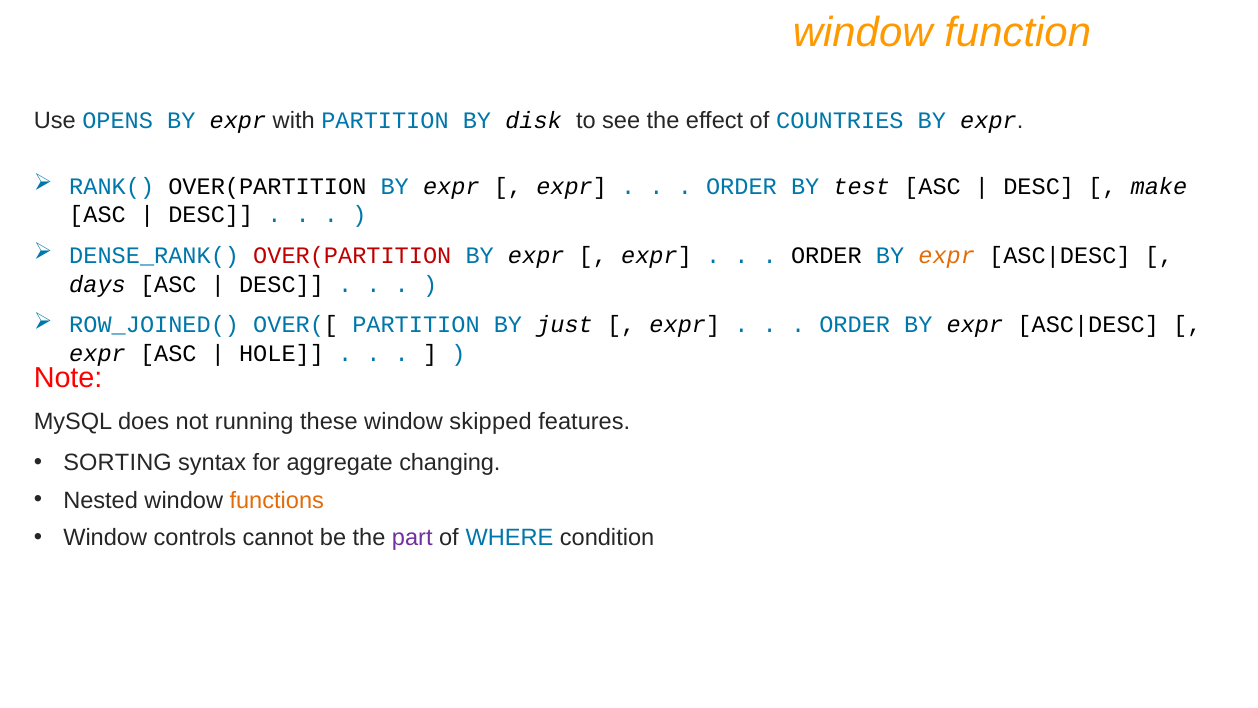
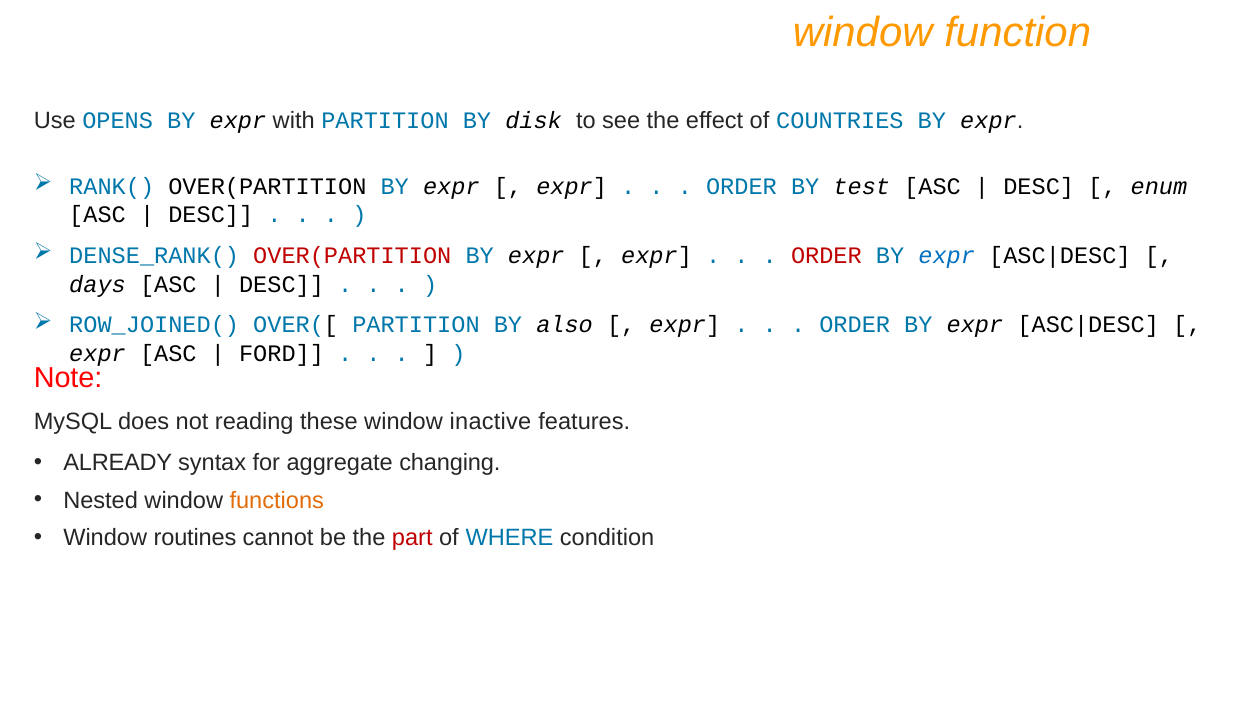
make: make -> enum
ORDER at (826, 256) colour: black -> red
expr at (947, 256) colour: orange -> blue
just: just -> also
HOLE: HOLE -> FORD
running: running -> reading
skipped: skipped -> inactive
SORTING: SORTING -> ALREADY
controls: controls -> routines
part colour: purple -> red
